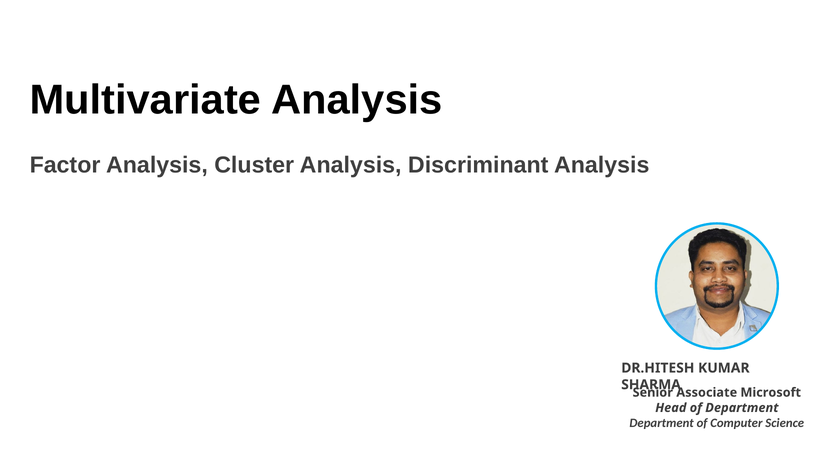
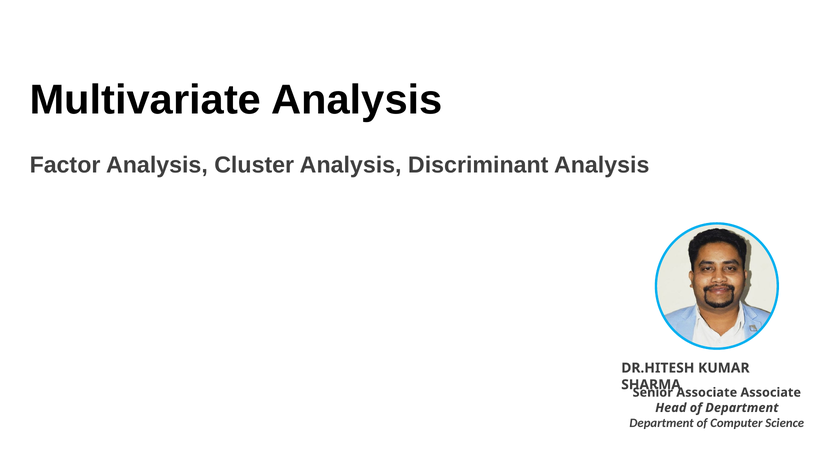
Associate Microsoft: Microsoft -> Associate
